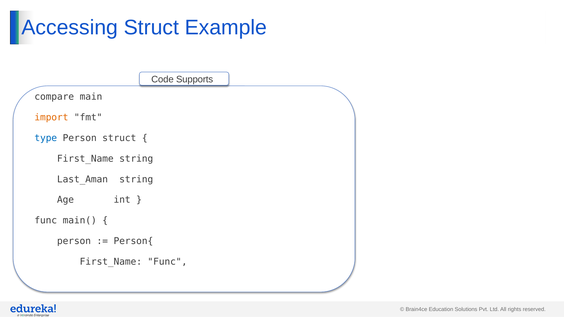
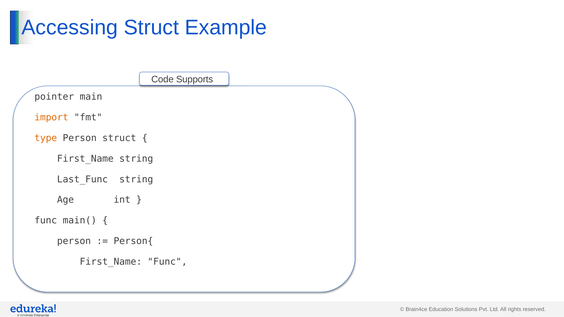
compare: compare -> pointer
type colour: blue -> orange
Last_Aman: Last_Aman -> Last_Func
